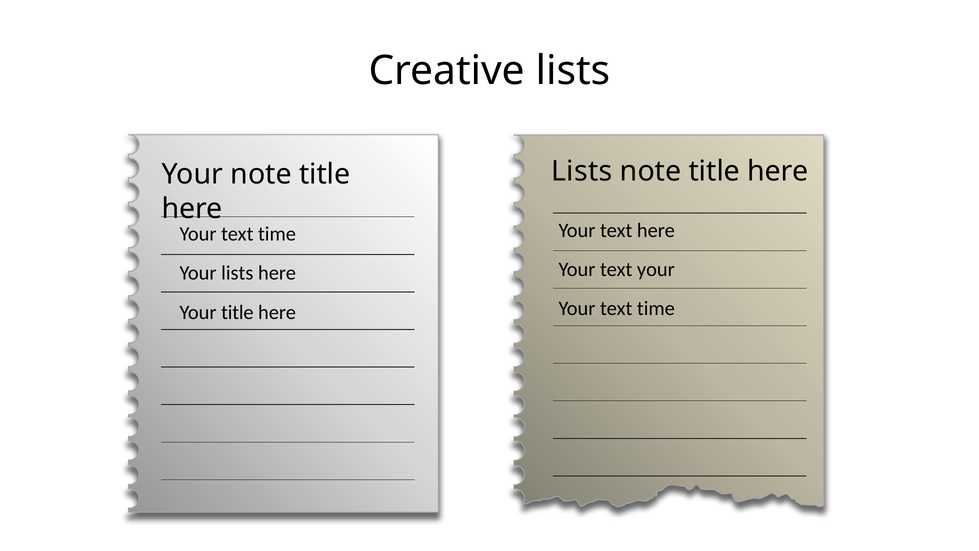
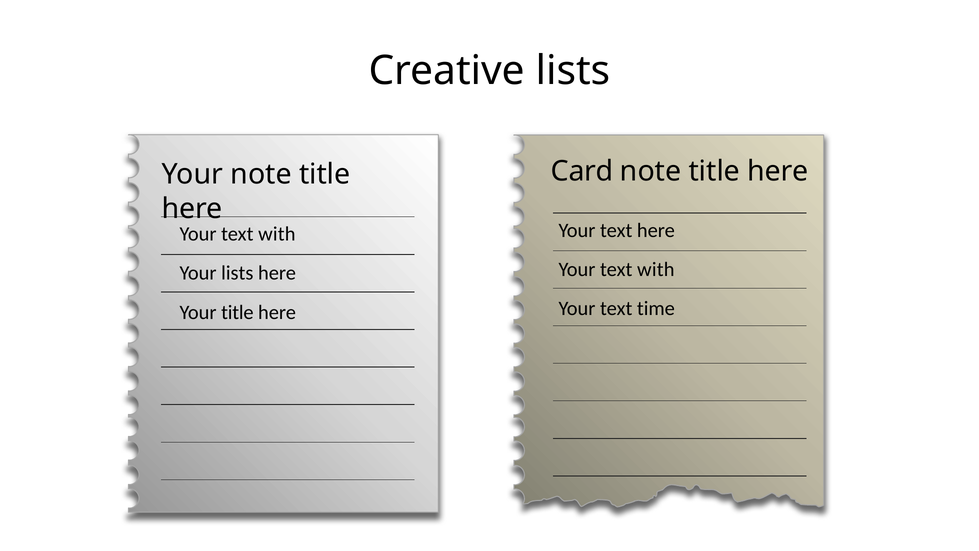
Lists at (582, 171): Lists -> Card
time at (277, 234): time -> with
your at (656, 269): your -> with
